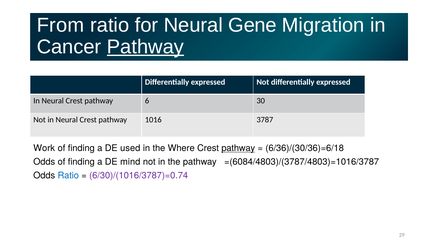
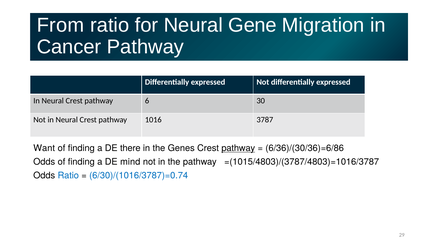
Pathway at (145, 47) underline: present -> none
Work: Work -> Want
used: used -> there
Where: Where -> Genes
6/36)/(30/36)=6/18: 6/36)/(30/36)=6/18 -> 6/36)/(30/36)=6/86
=(6084/4803)/(3787/4803)=1016/3787: =(6084/4803)/(3787/4803)=1016/3787 -> =(1015/4803)/(3787/4803)=1016/3787
6/30)/(1016/3787)=0.74 colour: purple -> blue
